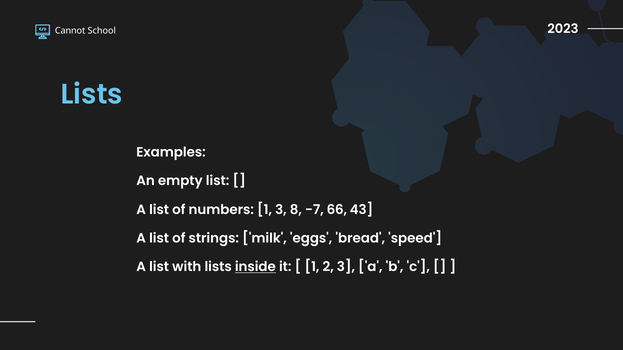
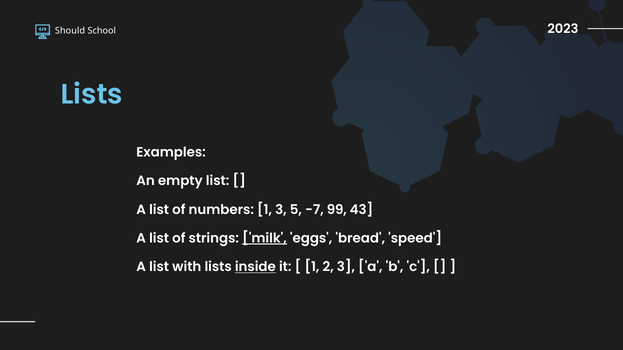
Cannot: Cannot -> Should
8: 8 -> 5
66: 66 -> 99
milk underline: none -> present
